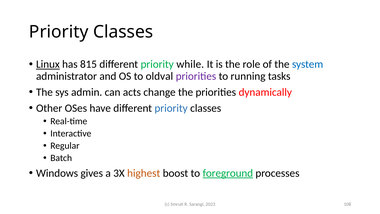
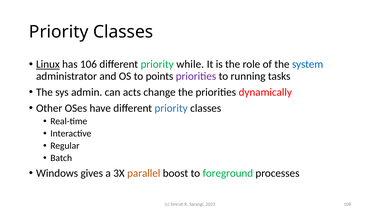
815: 815 -> 106
oldval: oldval -> points
highest: highest -> parallel
foreground underline: present -> none
